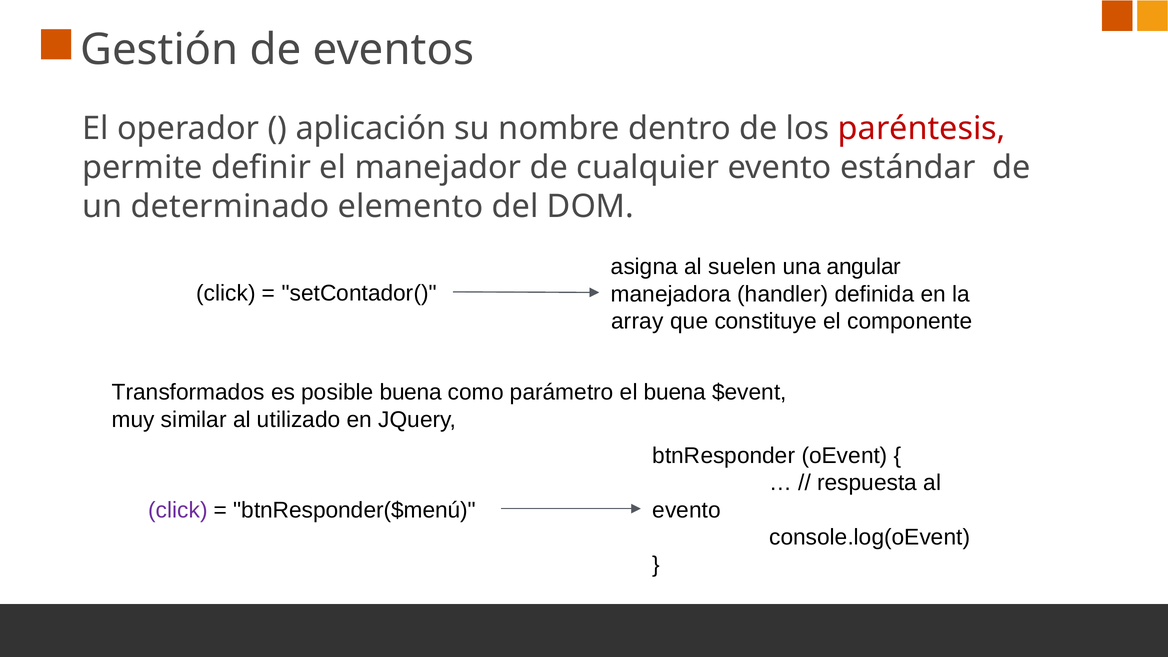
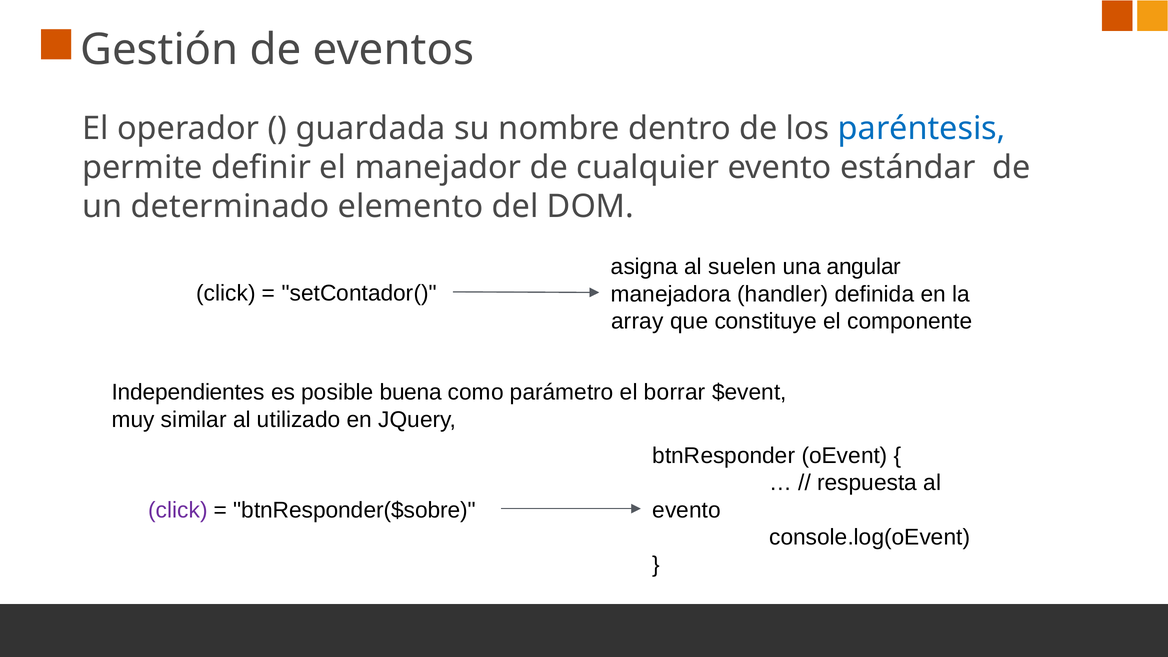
aplicación: aplicación -> guardada
paréntesis colour: red -> blue
Transformados: Transformados -> Independientes
el buena: buena -> borrar
btnResponder($menú: btnResponder($menú -> btnResponder($sobre
